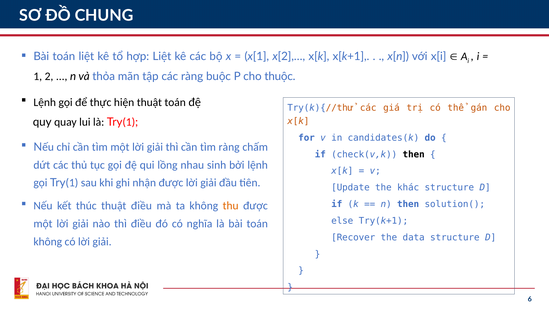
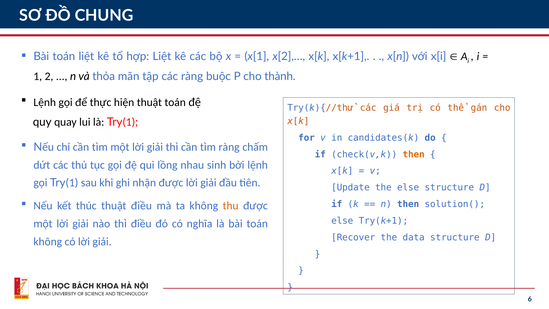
thuộc: thuộc -> thành
then at (414, 154) colour: black -> orange
the khác: khác -> else
